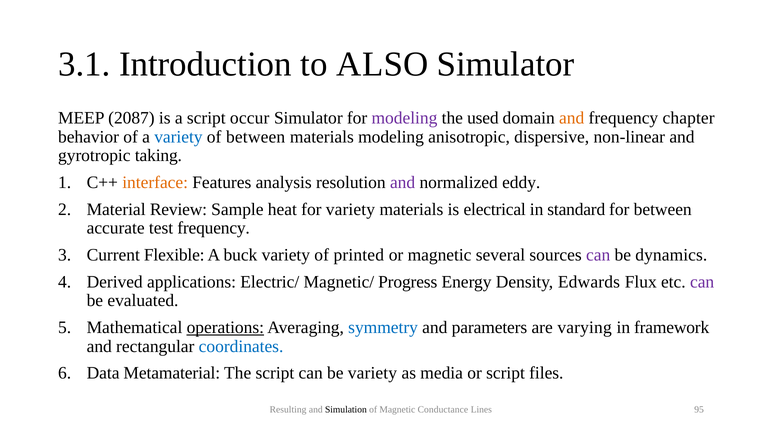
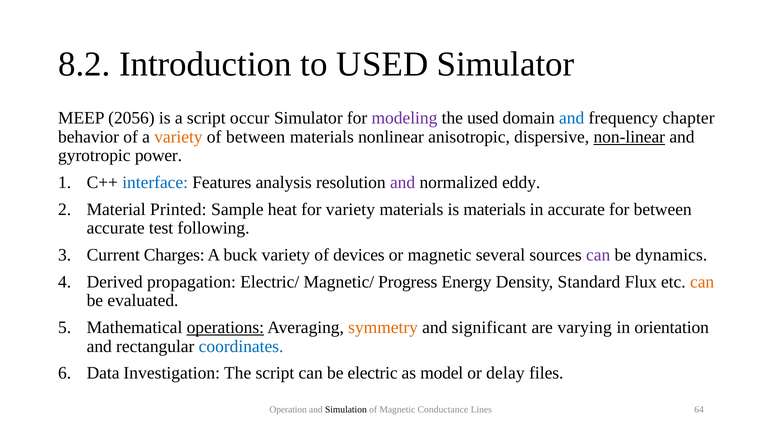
3.1: 3.1 -> 8.2
to ALSO: ALSO -> USED
2087: 2087 -> 2056
and at (572, 118) colour: orange -> blue
variety at (178, 137) colour: blue -> orange
materials modeling: modeling -> nonlinear
non-linear underline: none -> present
taking: taking -> power
interface colour: orange -> blue
Review: Review -> Printed
is electrical: electrical -> materials
in standard: standard -> accurate
test frequency: frequency -> following
Flexible: Flexible -> Charges
printed: printed -> devices
applications: applications -> propagation
Edwards: Edwards -> Standard
can at (702, 282) colour: purple -> orange
symmetry colour: blue -> orange
parameters: parameters -> significant
framework: framework -> orientation
Metamaterial: Metamaterial -> Investigation
be variety: variety -> electric
media: media -> model
or script: script -> delay
Resulting: Resulting -> Operation
95: 95 -> 64
